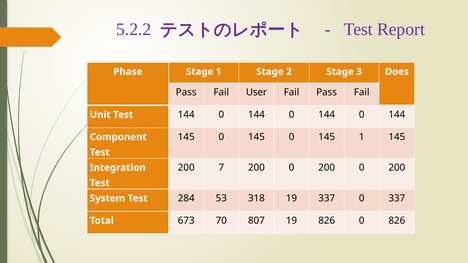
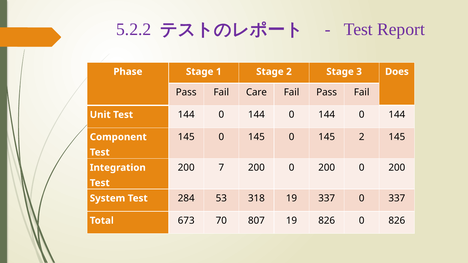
User: User -> Care
145 1: 1 -> 2
